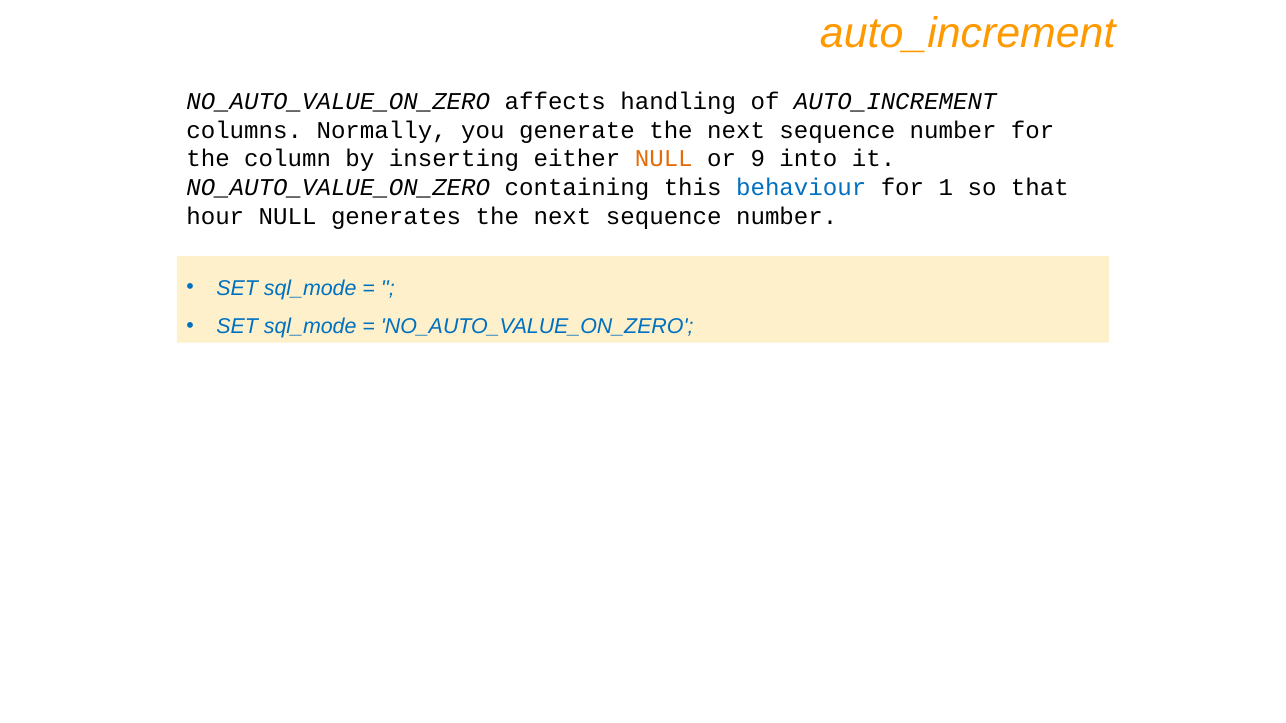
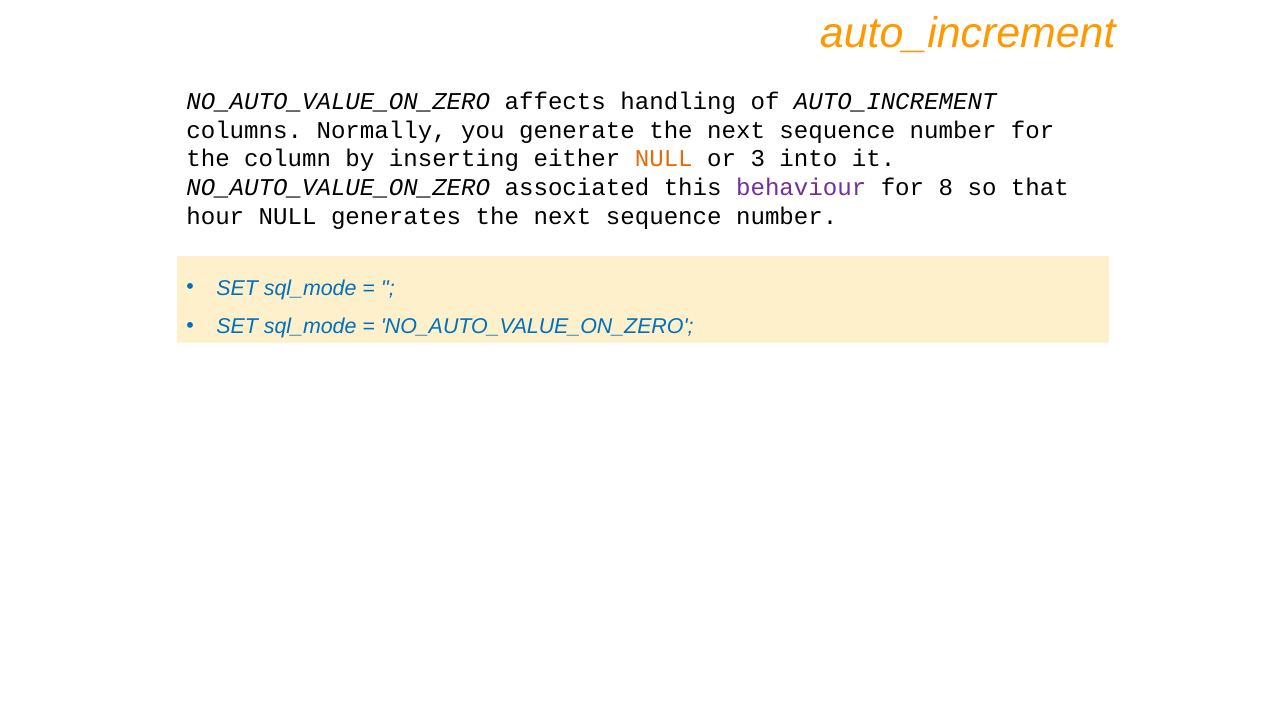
9: 9 -> 3
containing: containing -> associated
behaviour colour: blue -> purple
1: 1 -> 8
